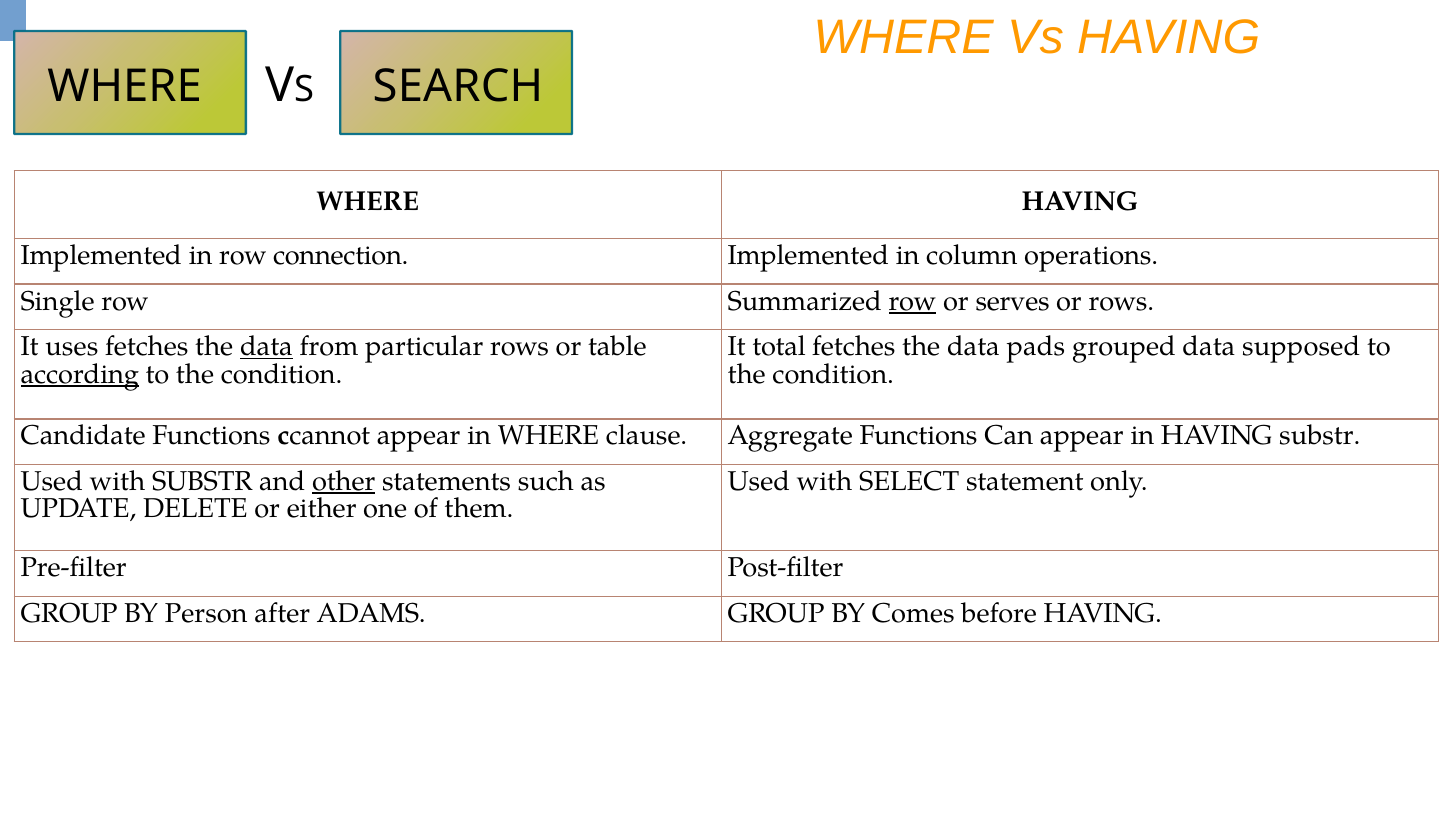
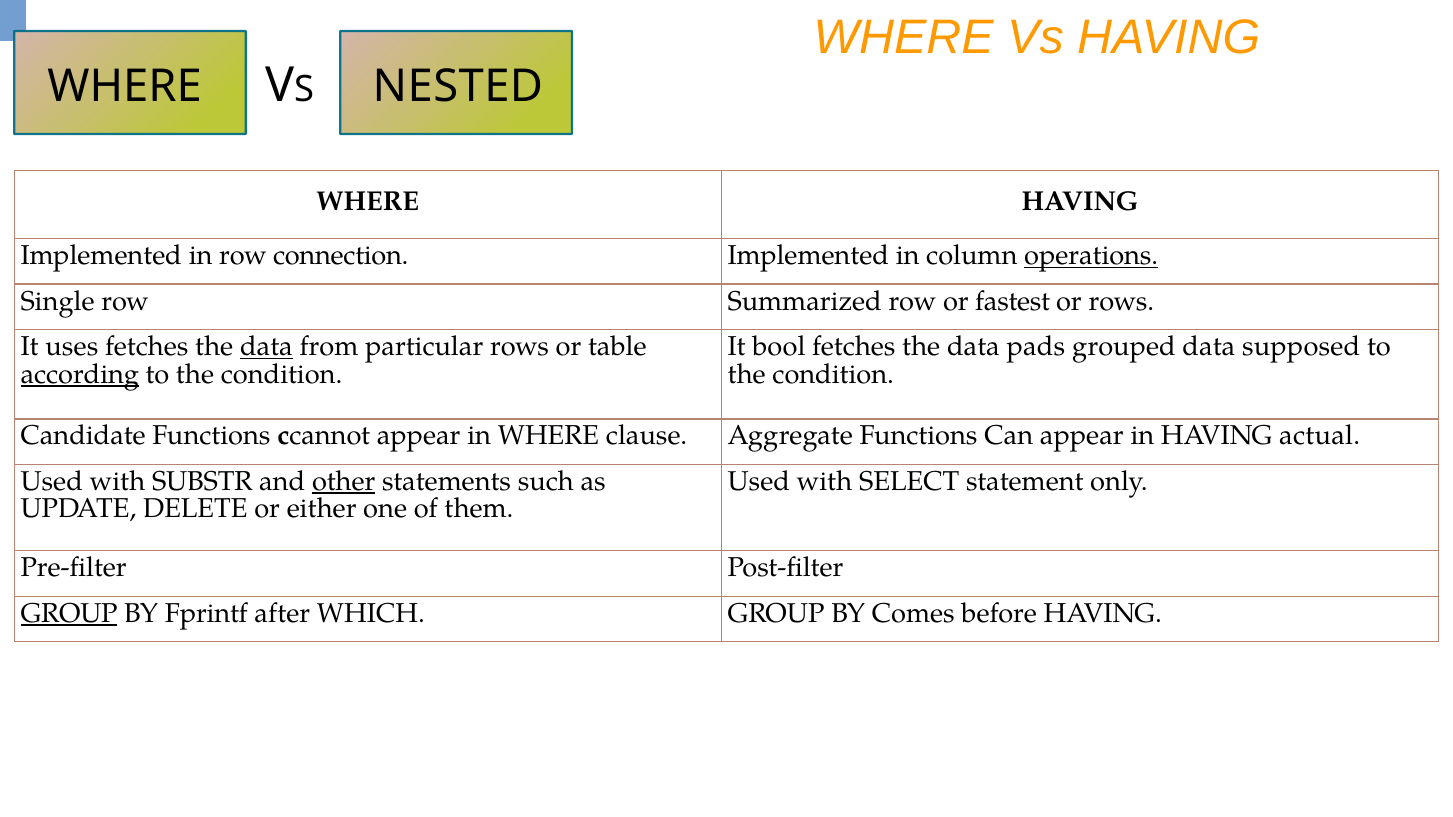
SEARCH: SEARCH -> NESTED
operations underline: none -> present
row at (913, 301) underline: present -> none
serves: serves -> fastest
total: total -> bool
HAVING substr: substr -> actual
GROUP at (69, 614) underline: none -> present
Person: Person -> Fprintf
ADAMS: ADAMS -> WHICH
